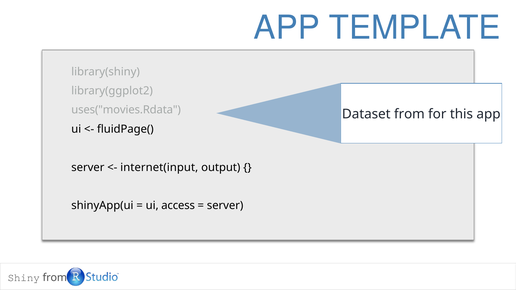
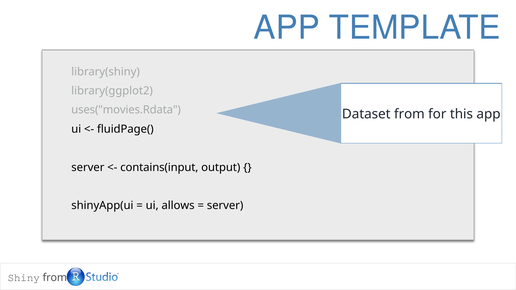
internet(input: internet(input -> contains(input
access: access -> allows
